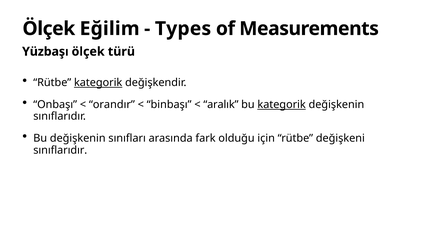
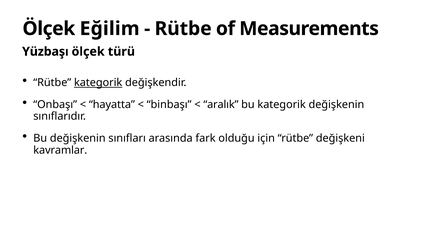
Types at (183, 29): Types -> Rütbe
orandır: orandır -> hayatta
kategorik at (282, 104) underline: present -> none
sınıflarıdır at (60, 150): sınıflarıdır -> kavramlar
